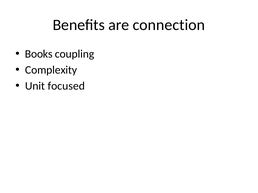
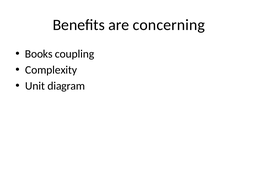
connection: connection -> concerning
focused: focused -> diagram
